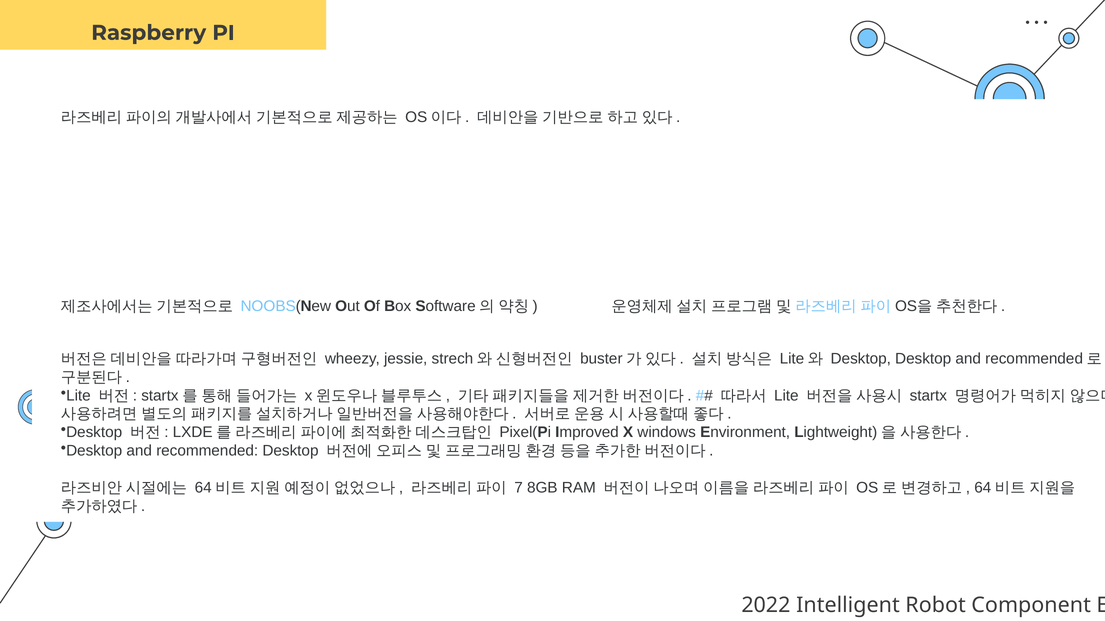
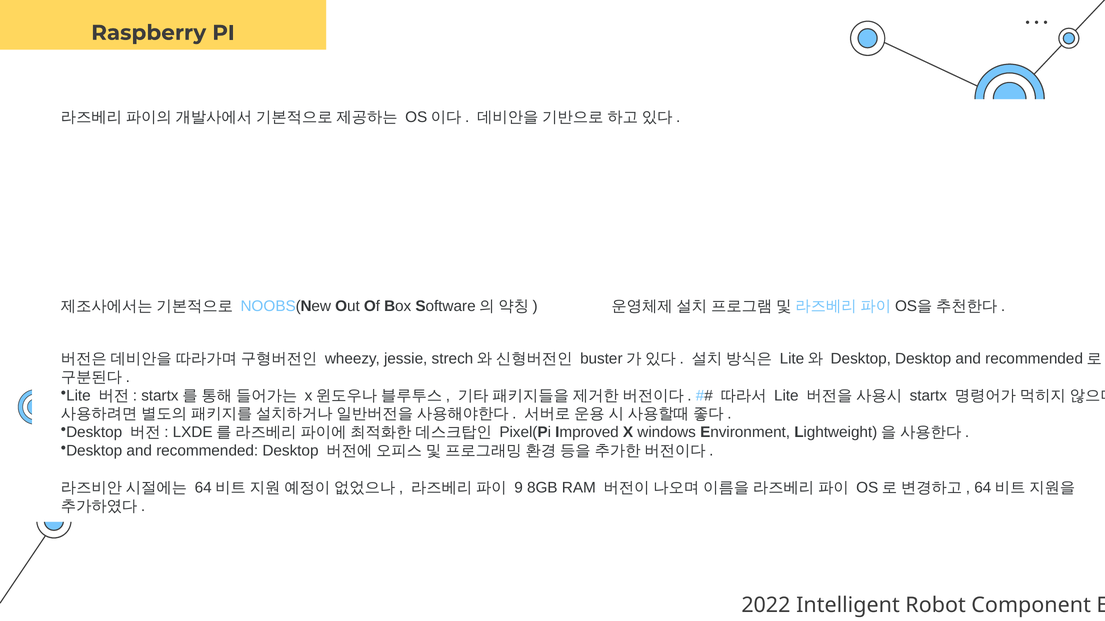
7: 7 -> 9
